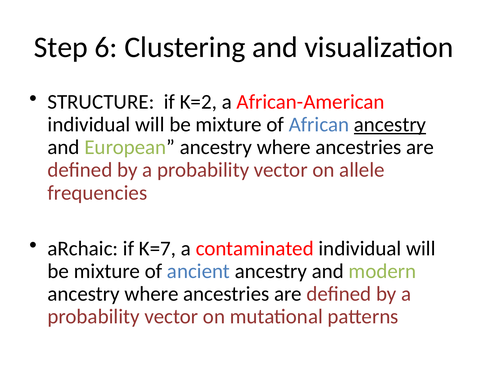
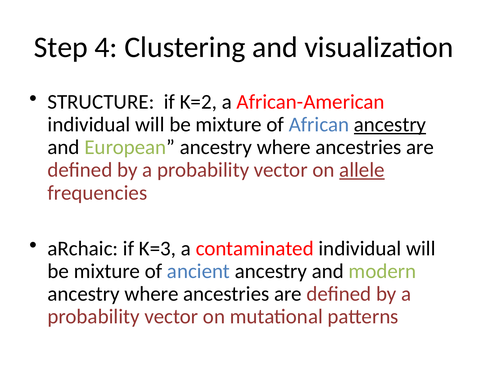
6: 6 -> 4
allele underline: none -> present
K=7: K=7 -> K=3
